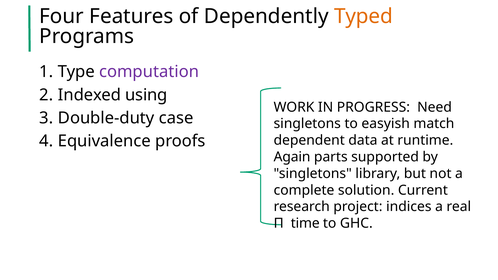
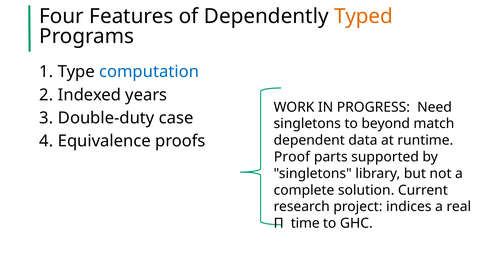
computation colour: purple -> blue
using: using -> years
easyish: easyish -> beyond
Again: Again -> Proof
